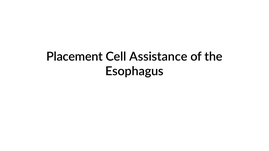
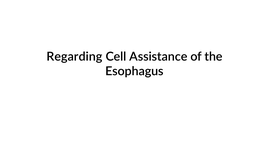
Placement: Placement -> Regarding
